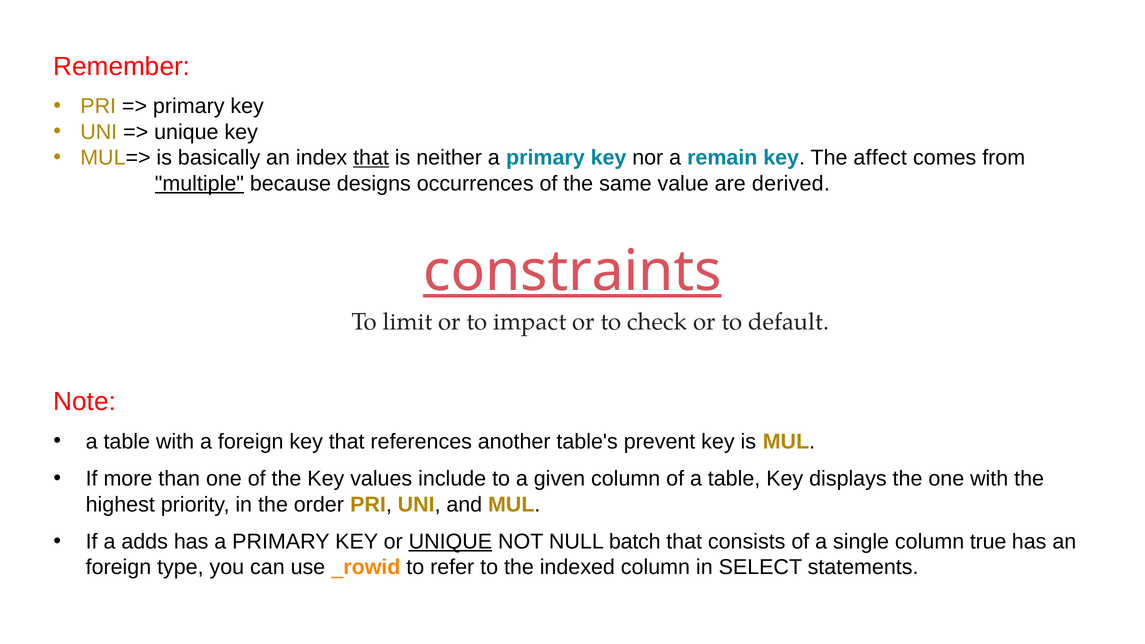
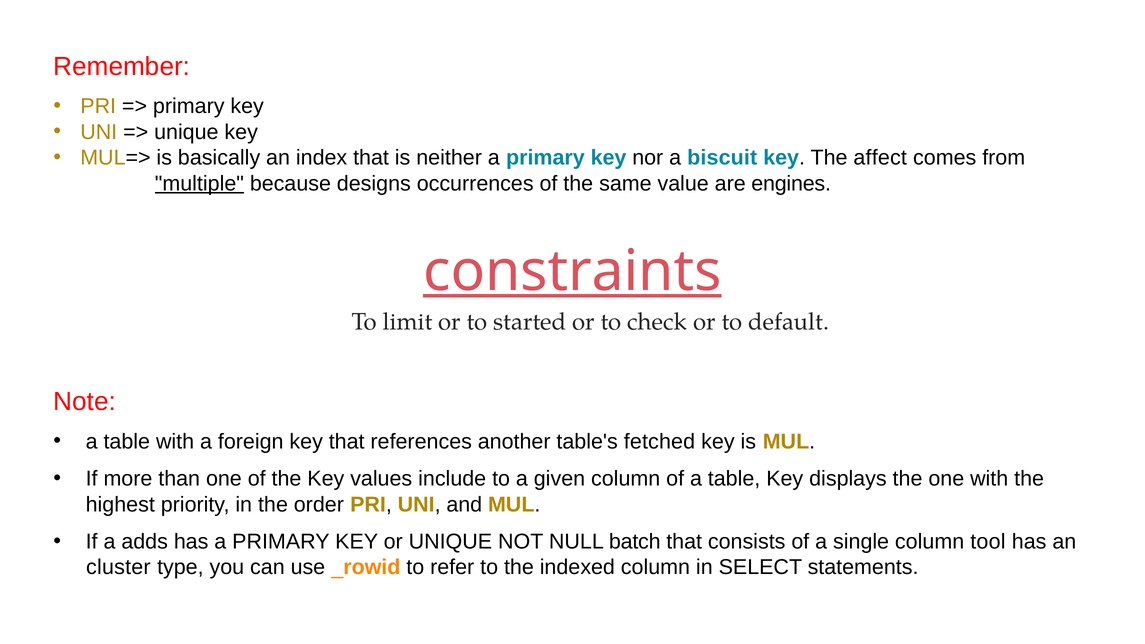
that at (371, 158) underline: present -> none
remain: remain -> biscuit
derived: derived -> engines
impact: impact -> started
prevent: prevent -> fetched
UNIQUE at (450, 542) underline: present -> none
true: true -> tool
foreign at (118, 567): foreign -> cluster
